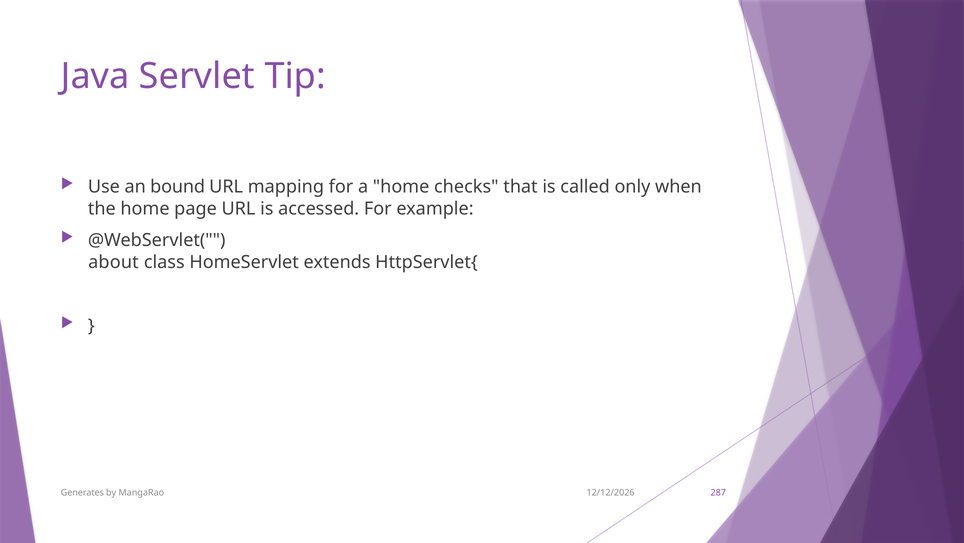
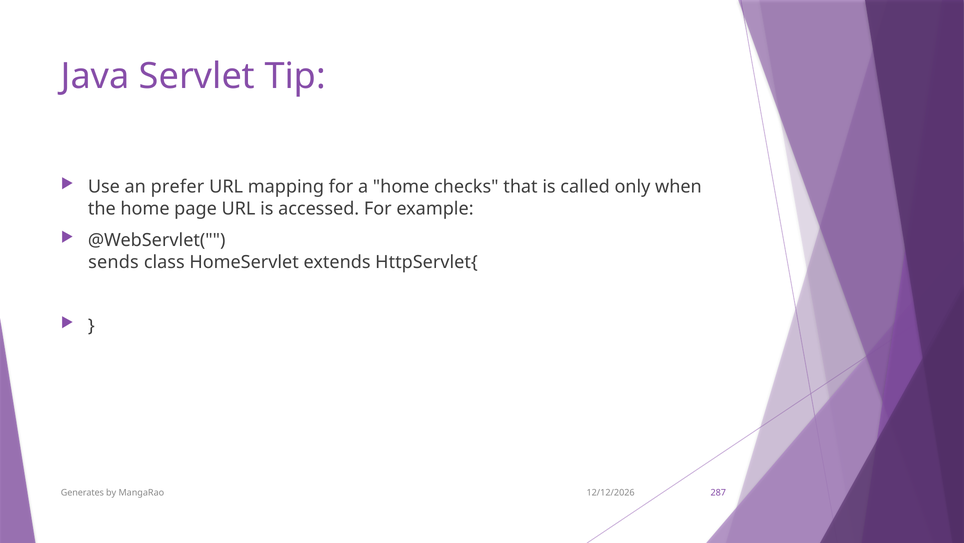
bound: bound -> prefer
about: about -> sends
